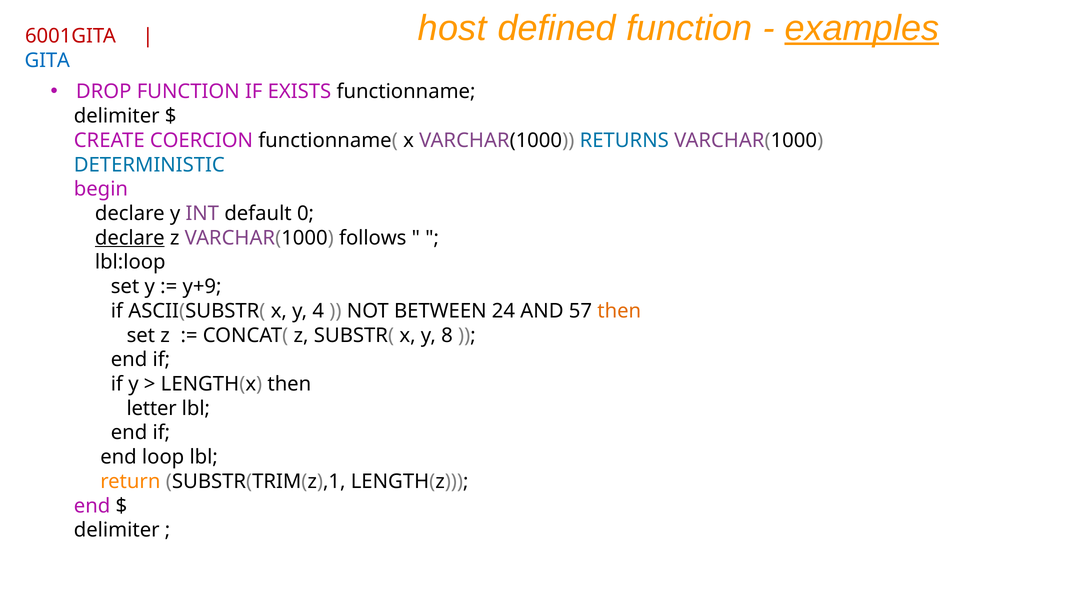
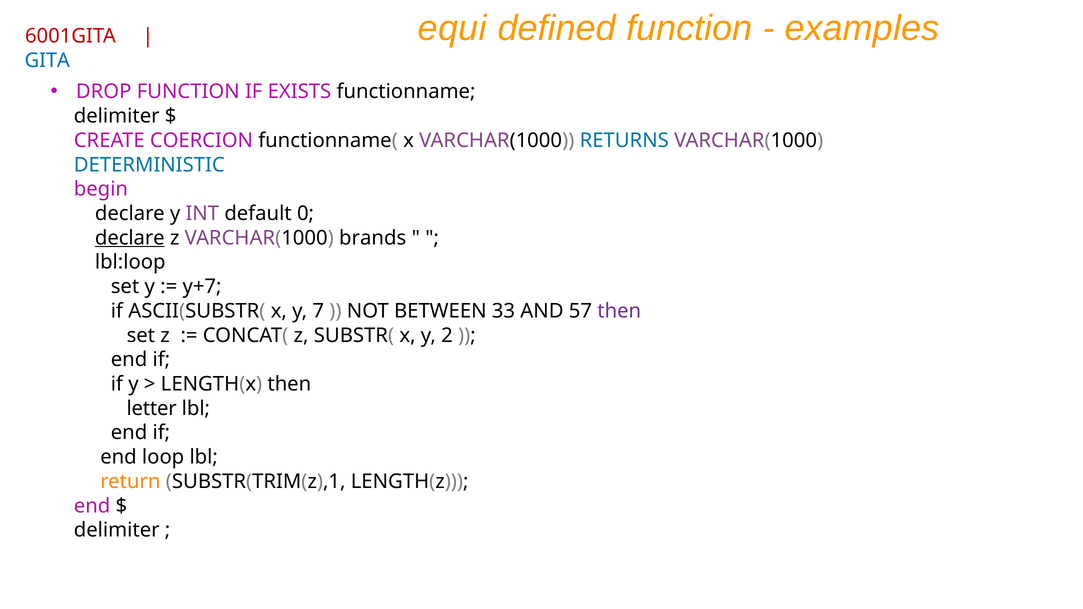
host: host -> equi
examples underline: present -> none
follows: follows -> brands
y+9: y+9 -> y+7
4: 4 -> 7
24: 24 -> 33
then at (619, 311) colour: orange -> purple
8: 8 -> 2
